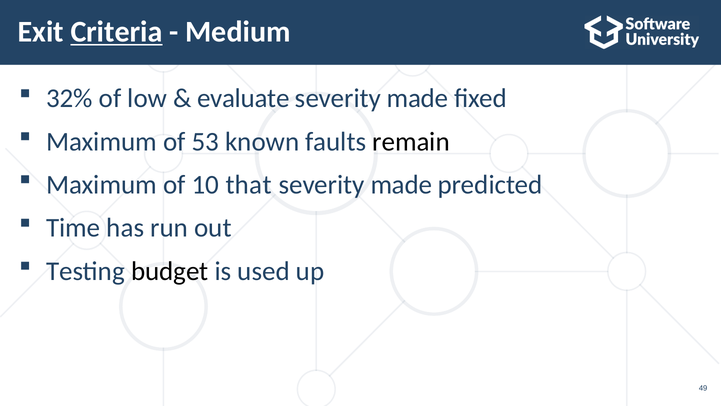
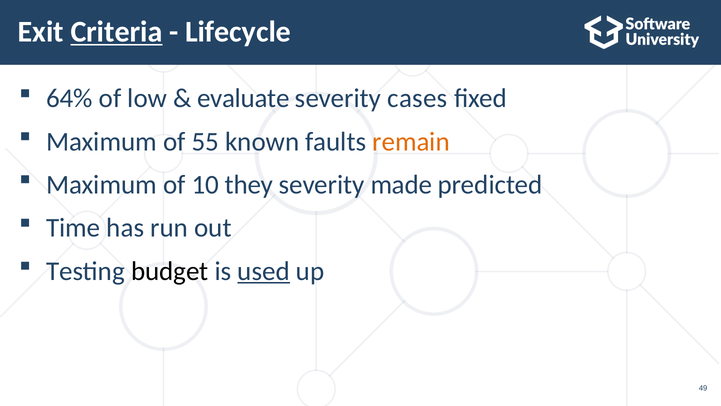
Medium: Medium -> Lifecycle
32%: 32% -> 64%
made at (418, 98): made -> cases
53: 53 -> 55
remain colour: black -> orange
that: that -> they
used underline: none -> present
